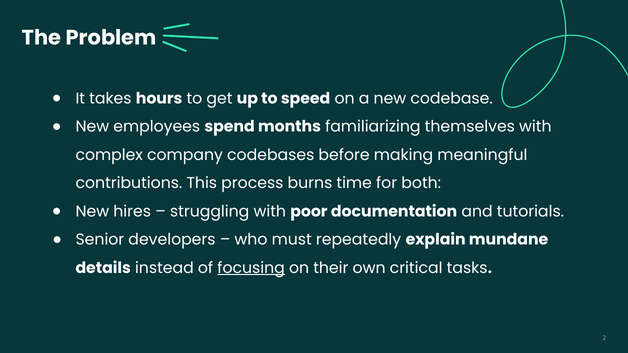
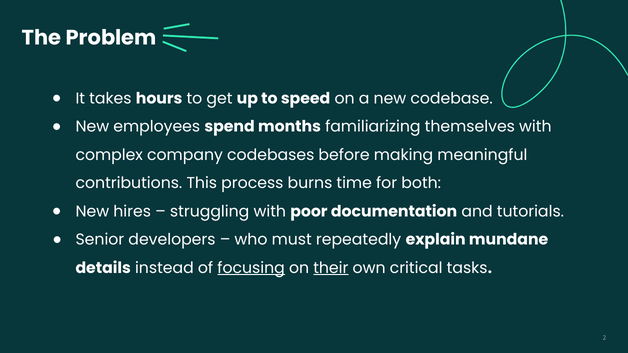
their underline: none -> present
